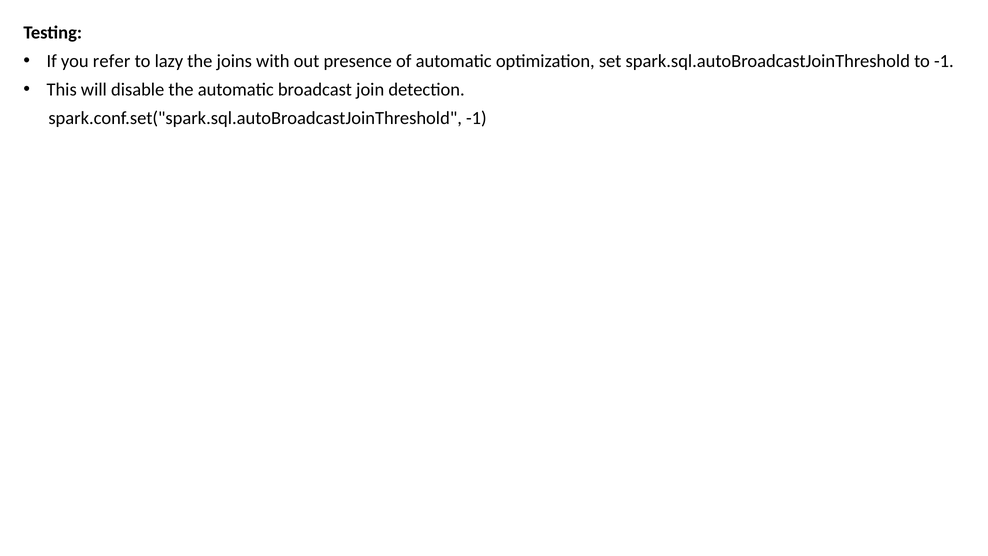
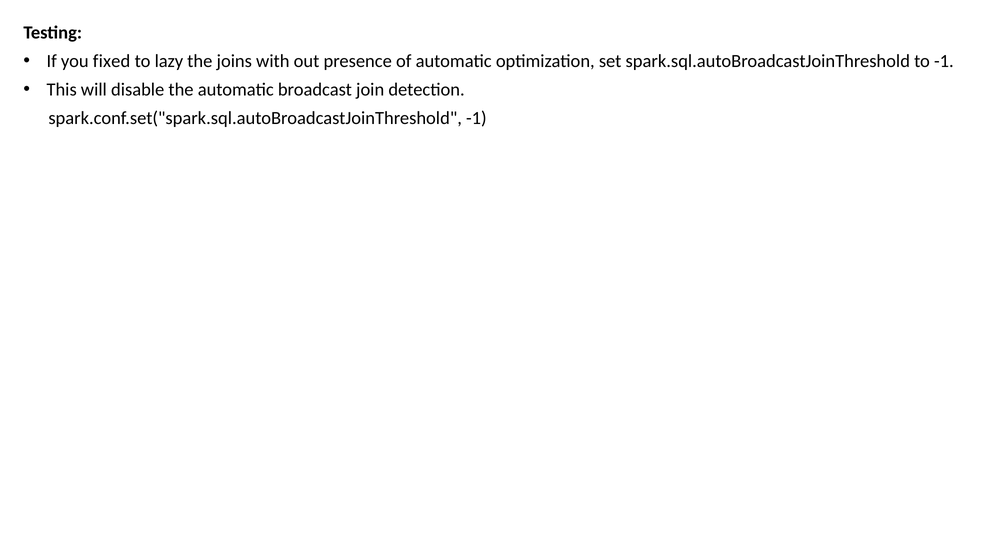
refer: refer -> fixed
